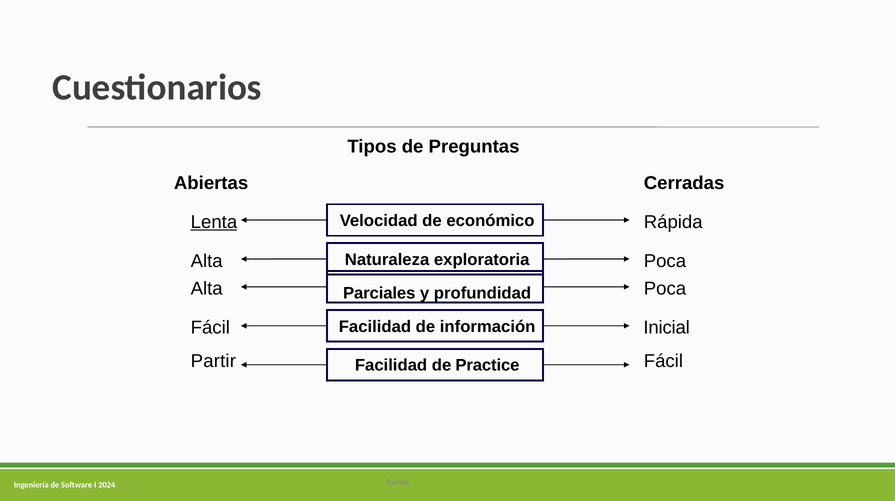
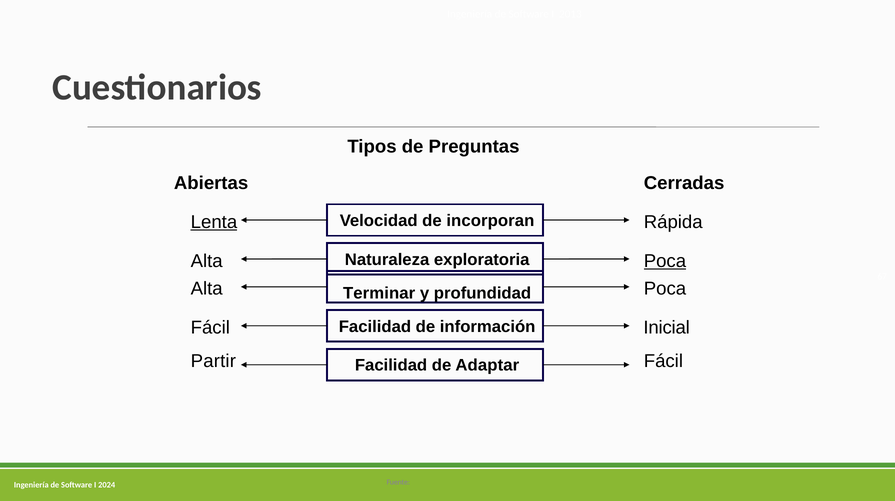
económico: económico -> incorporan
Poca at (665, 261) underline: none -> present
Parciales: Parciales -> Terminar
Practice: Practice -> Adaptar
